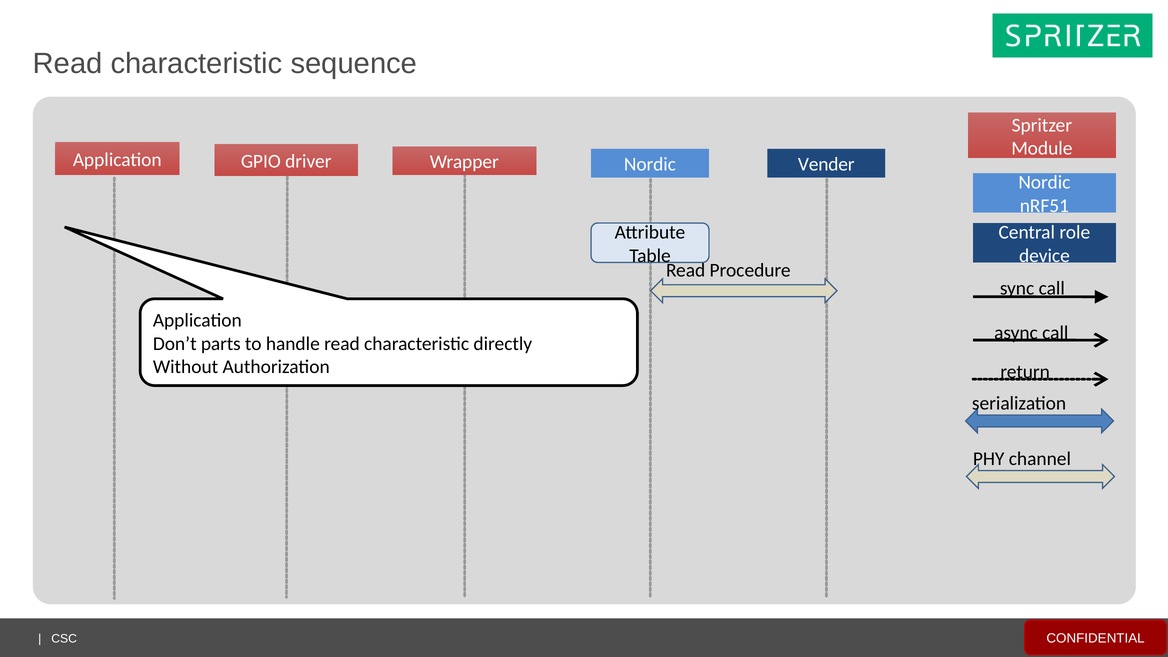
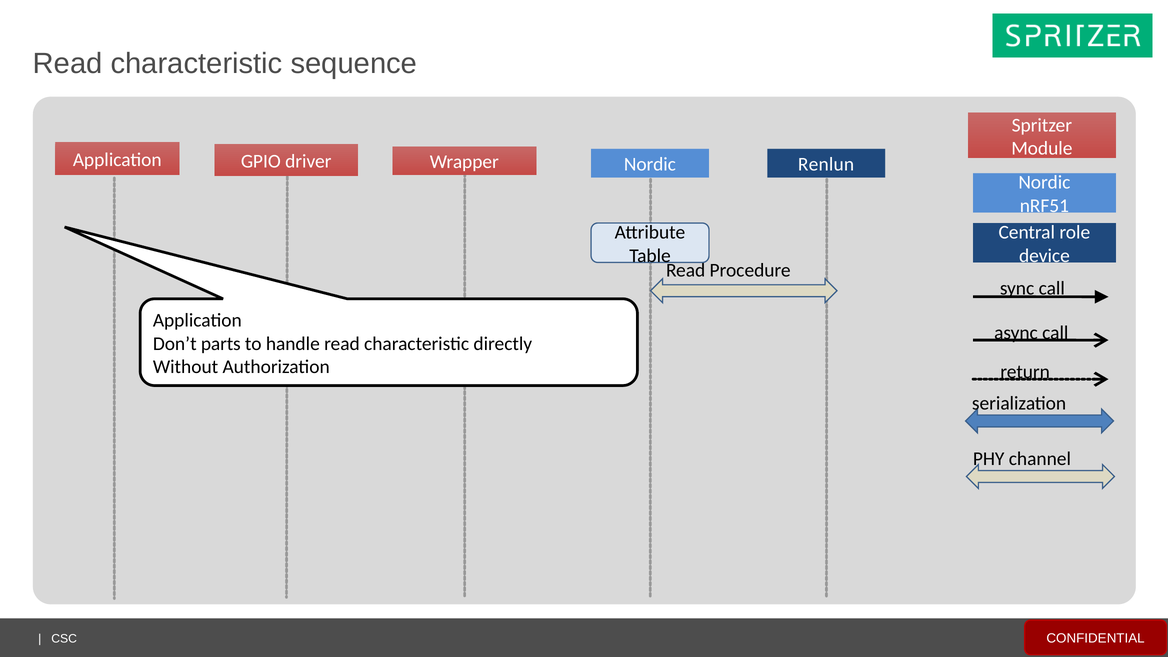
Vender: Vender -> Renlun
